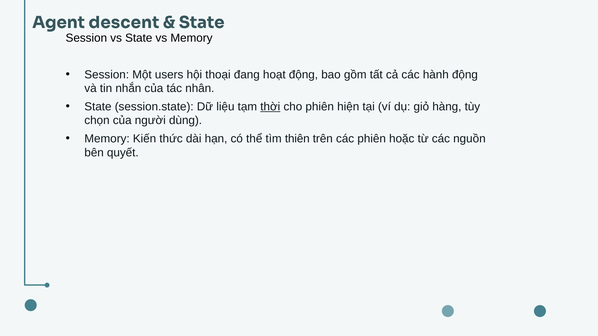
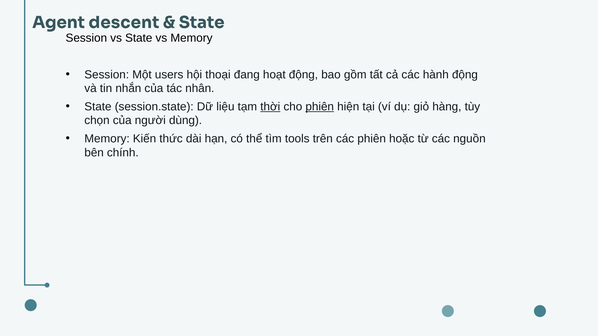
phiên at (320, 107) underline: none -> present
thiên: thiên -> tools
quyết: quyết -> chính
